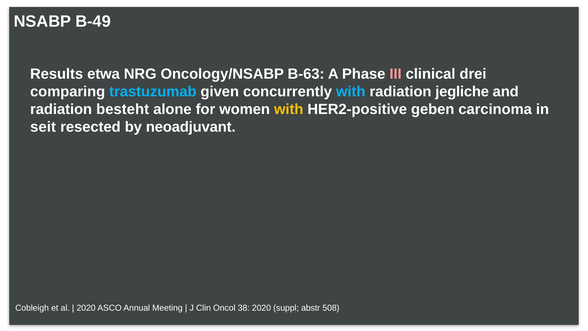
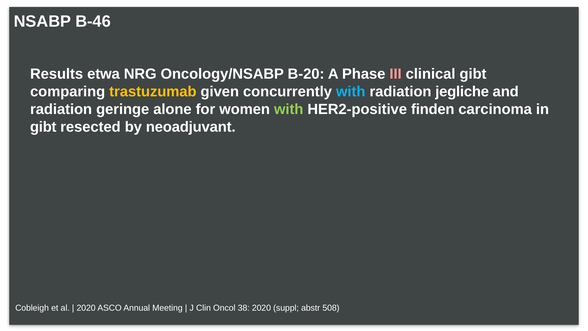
B-49: B-49 -> B-46
B-63: B-63 -> B-20
clinical drei: drei -> gibt
trastuzumab colour: light blue -> yellow
besteht: besteht -> geringe
with at (289, 109) colour: yellow -> light green
geben: geben -> finden
seit at (43, 127): seit -> gibt
